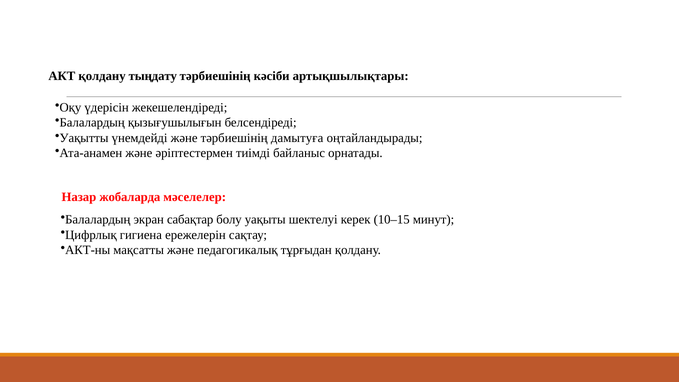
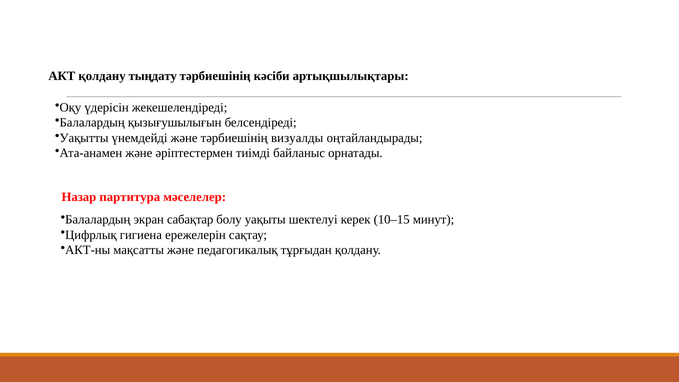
дамытуға: дамытуға -> визуалды
жобаларда: жобаларда -> партитура
